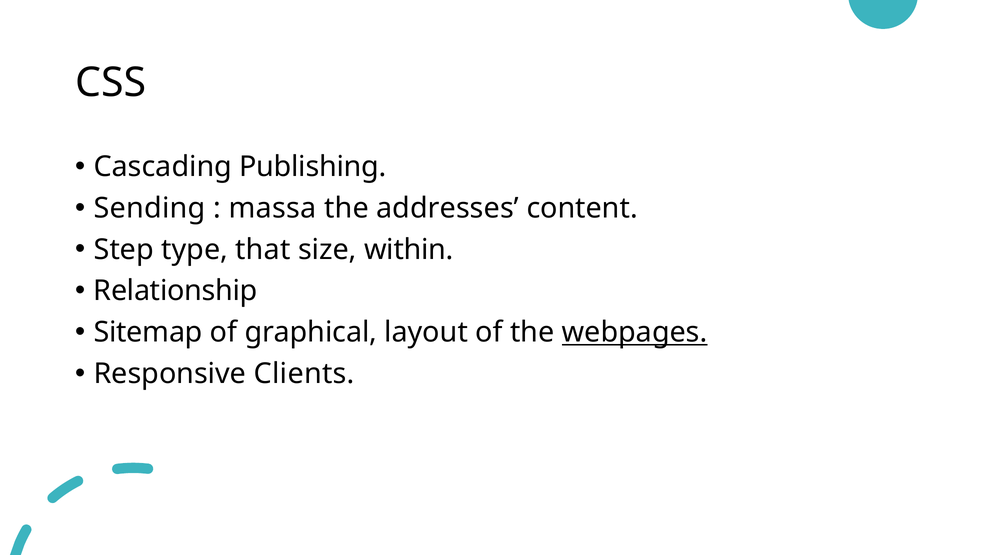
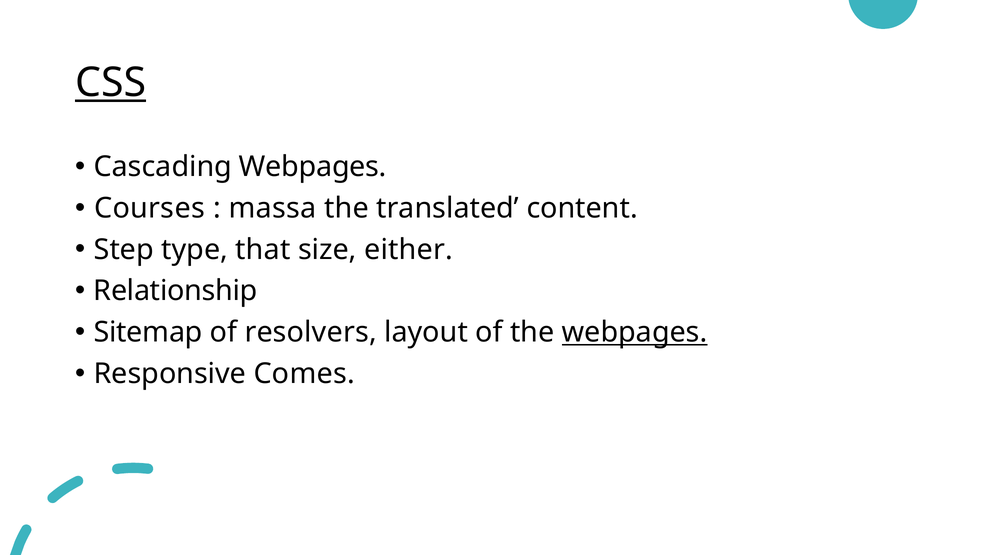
CSS underline: none -> present
Cascading Publishing: Publishing -> Webpages
Sending: Sending -> Courses
addresses: addresses -> translated
within: within -> either
graphical: graphical -> resolvers
Clients: Clients -> Comes
